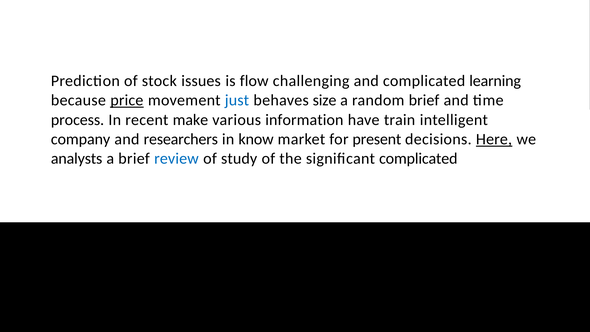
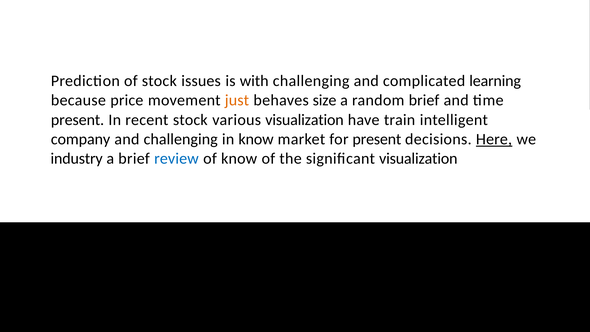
flow: flow -> with
price underline: present -> none
just colour: blue -> orange
process at (78, 120): process -> present
recent make: make -> stock
various information: information -> visualization
and researchers: researchers -> challenging
analysts: analysts -> industry
of study: study -> know
significant complicated: complicated -> visualization
